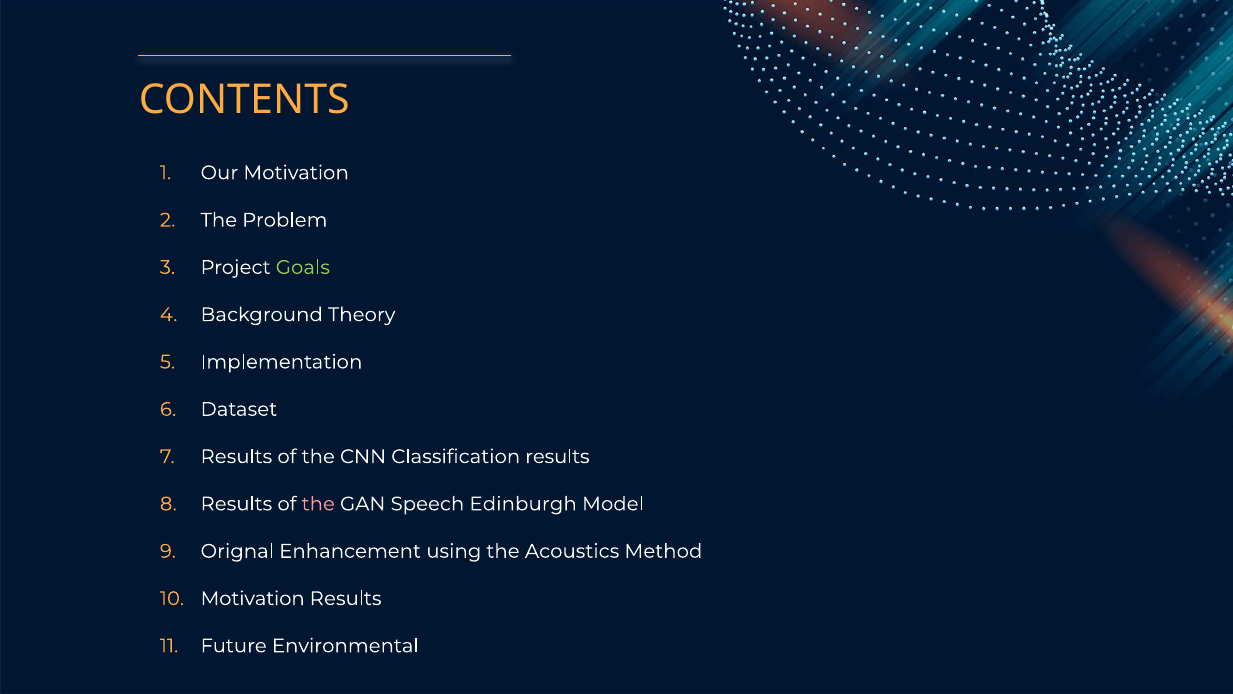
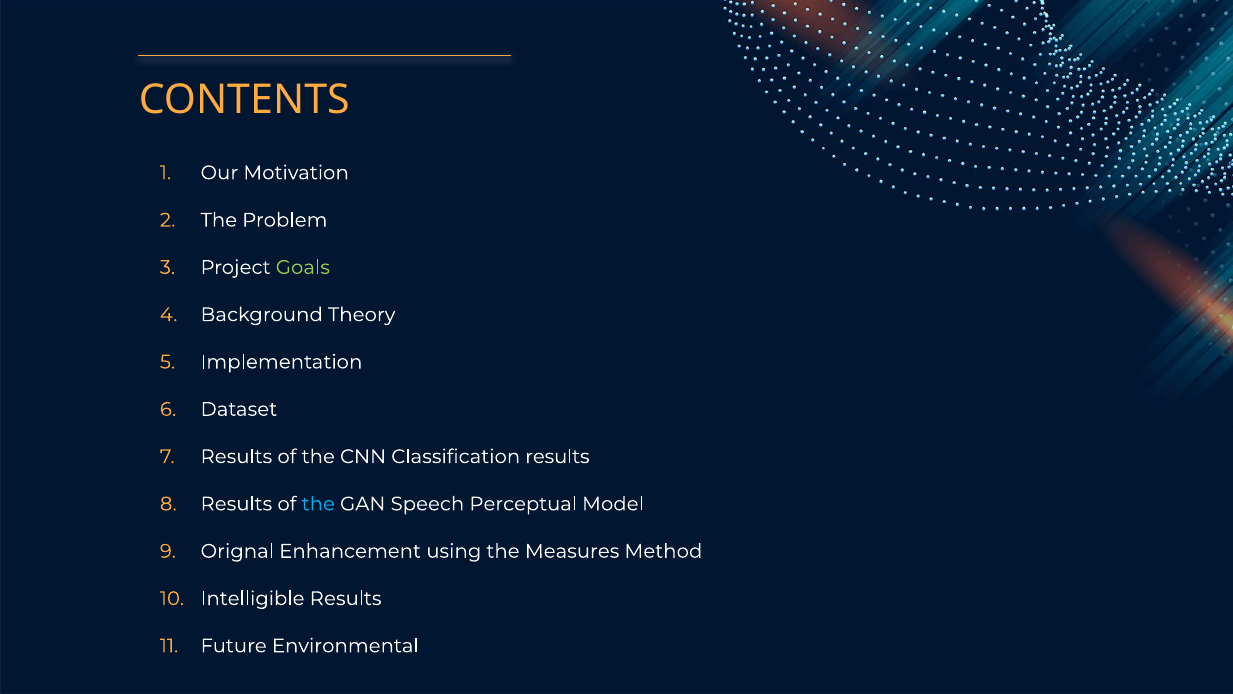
the at (318, 504) colour: pink -> light blue
Edinburgh: Edinburgh -> Perceptual
Acoustics: Acoustics -> Measures
Motivation at (253, 598): Motivation -> Intelligible
